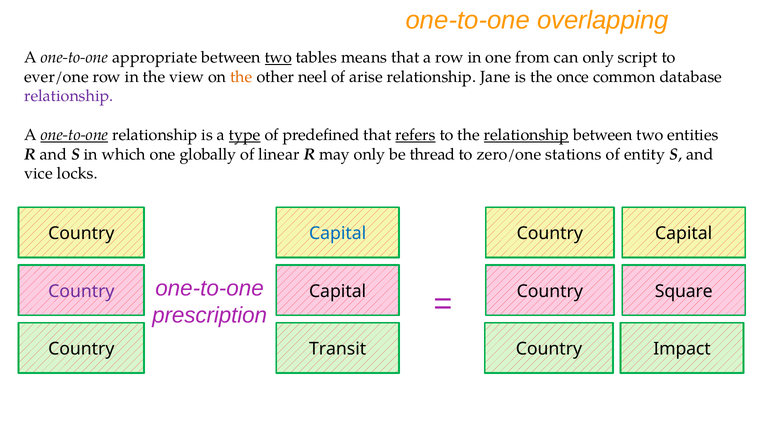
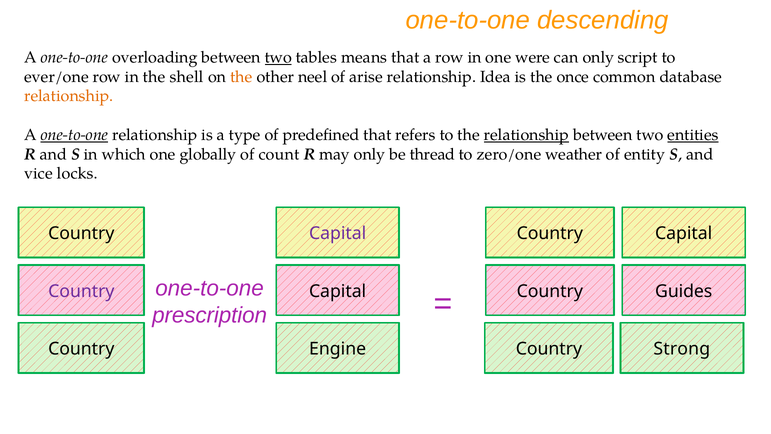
overlapping: overlapping -> descending
appropriate: appropriate -> overloading
from: from -> were
view: view -> shell
Jane: Jane -> Idea
relationship at (69, 96) colour: purple -> orange
type underline: present -> none
refers underline: present -> none
entities underline: none -> present
linear: linear -> count
stations: stations -> weather
Capital at (338, 233) colour: blue -> purple
Square: Square -> Guides
Transit: Transit -> Engine
Impact: Impact -> Strong
